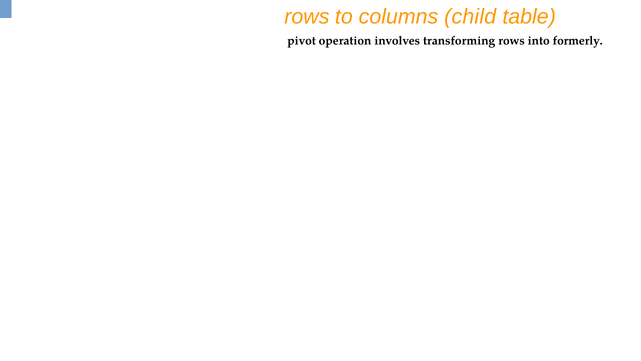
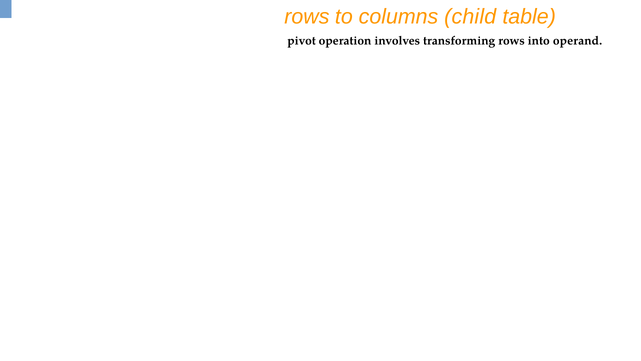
formerly: formerly -> operand
